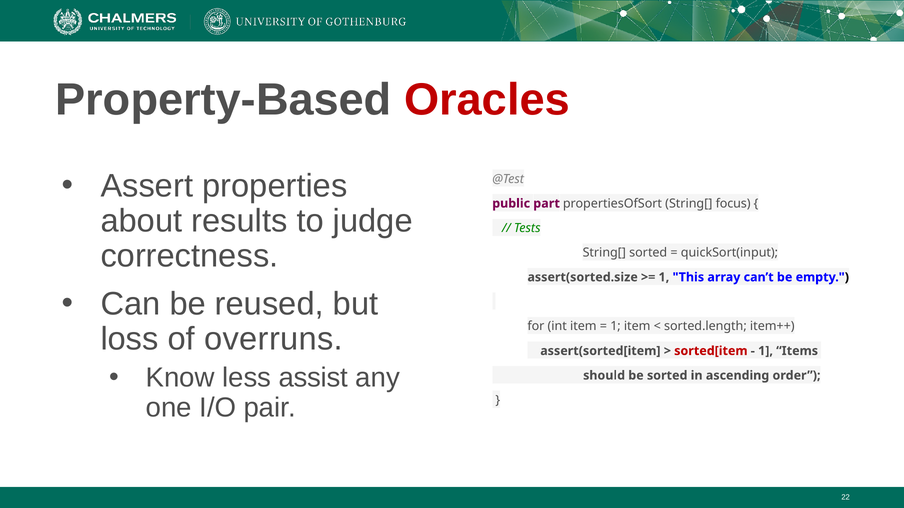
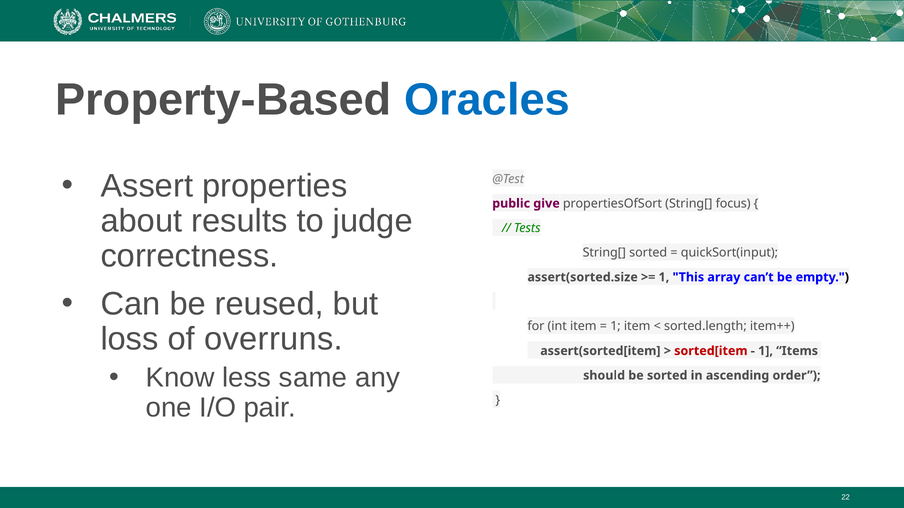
Oracles colour: red -> blue
part: part -> give
assist: assist -> same
